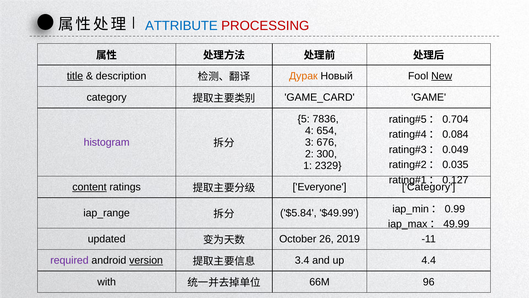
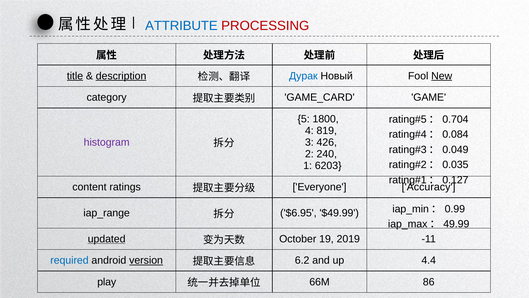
description underline: none -> present
Дурак colour: orange -> blue
7836: 7836 -> 1800
654: 654 -> 819
676: 676 -> 426
300: 300 -> 240
2329: 2329 -> 6203
content underline: present -> none
Everyone Category: Category -> Accuracy
$5.84: $5.84 -> $6.95
updated underline: none -> present
26: 26 -> 19
required colour: purple -> blue
3.4: 3.4 -> 6.2
with: with -> play
96: 96 -> 86
